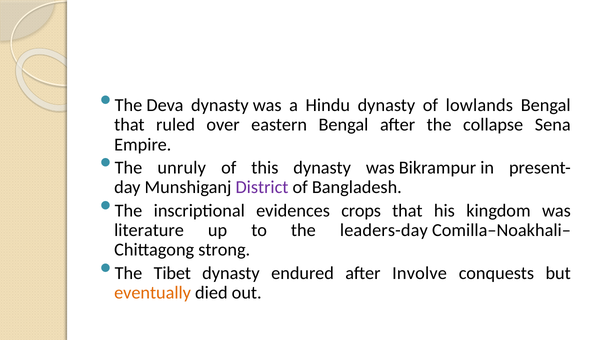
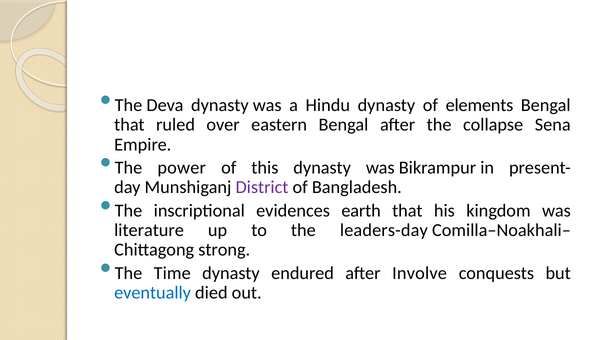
lowlands: lowlands -> elements
unruly: unruly -> power
crops: crops -> earth
Tibet: Tibet -> Time
eventually colour: orange -> blue
